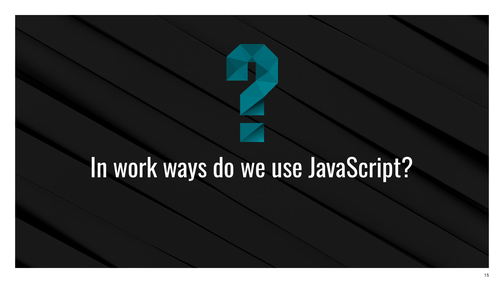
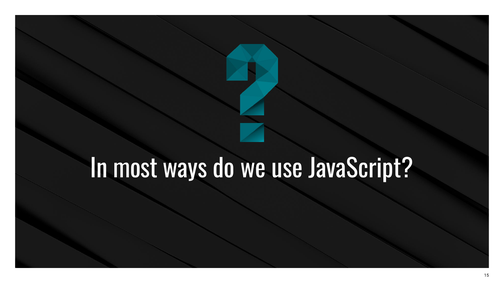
work: work -> most
